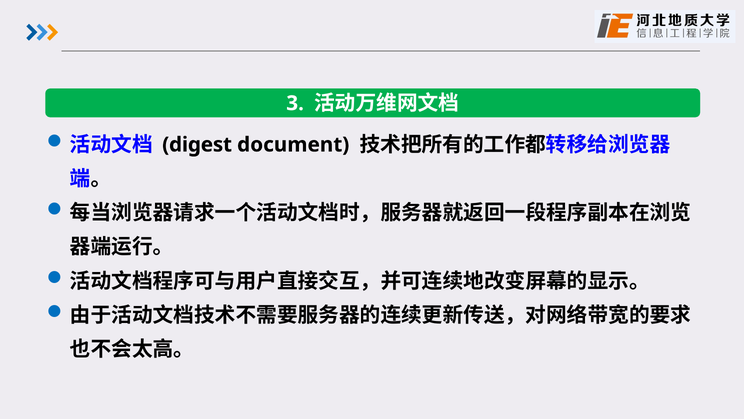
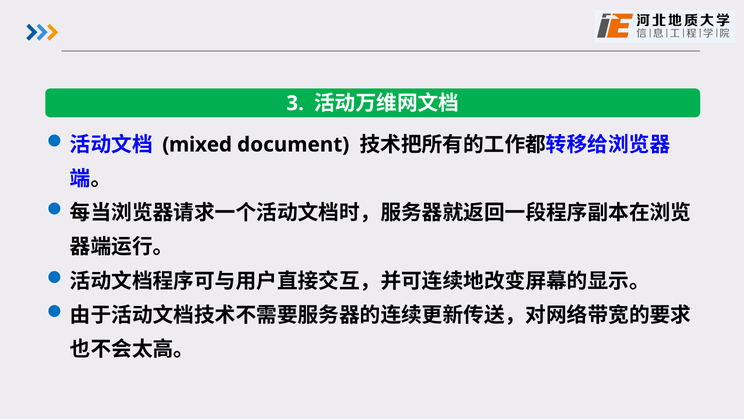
digest: digest -> mixed
